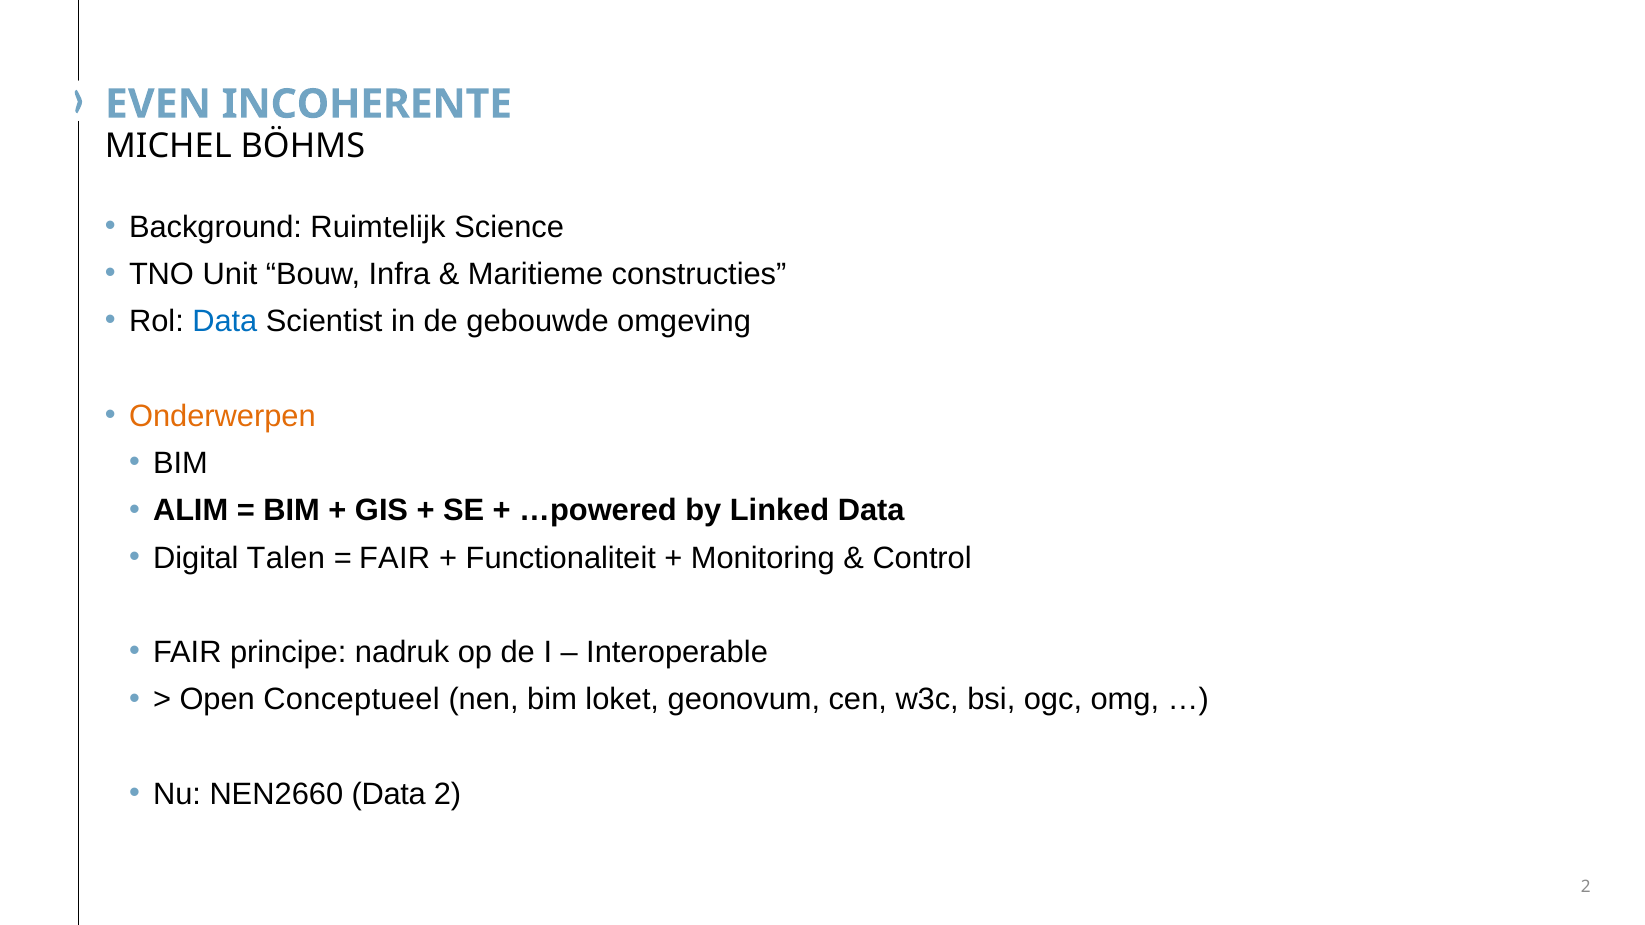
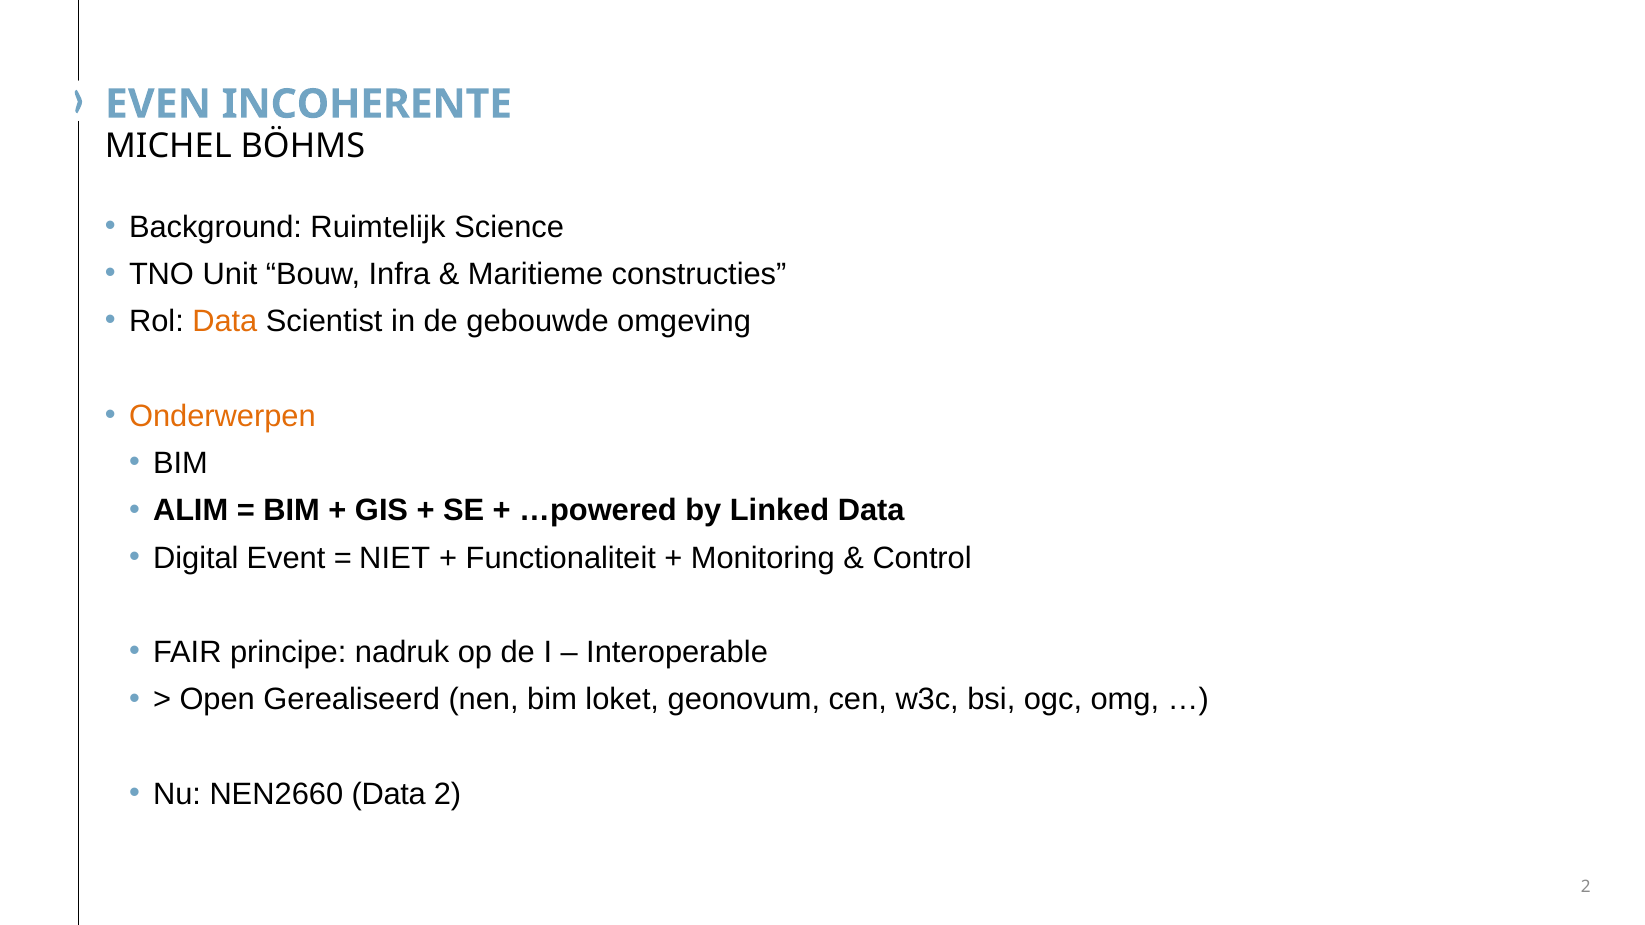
Data at (225, 322) colour: blue -> orange
Talen: Talen -> Event
FAIR at (395, 558): FAIR -> NIET
Conceptueel: Conceptueel -> Gerealiseerd
